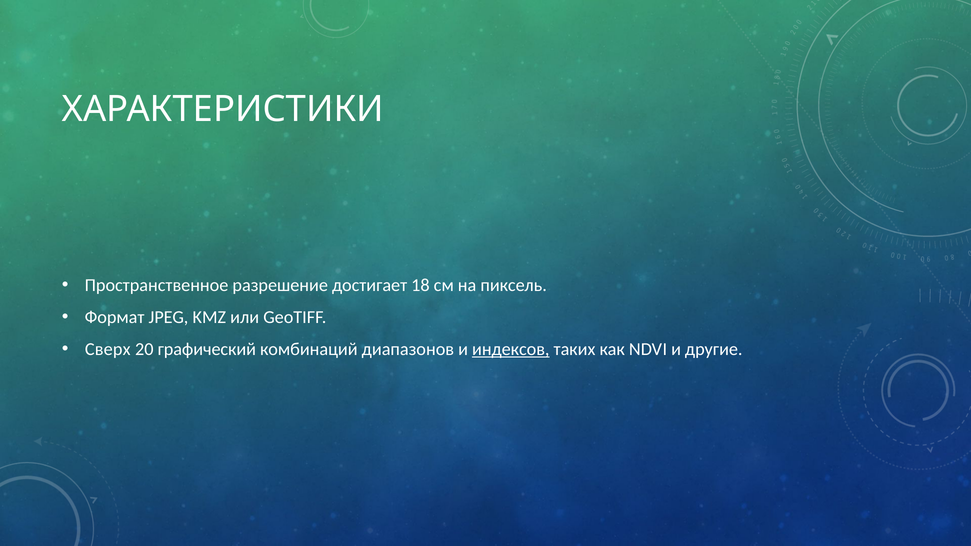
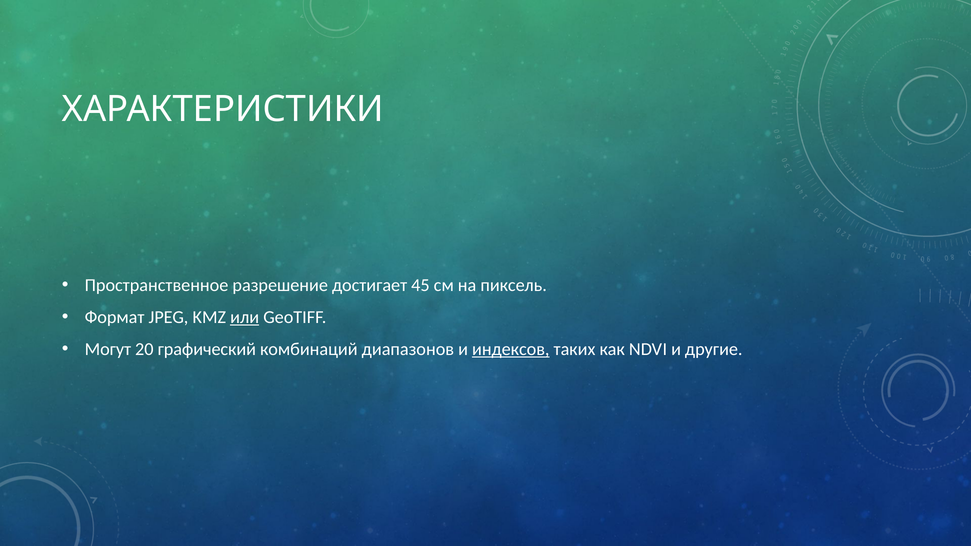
18: 18 -> 45
или underline: none -> present
Сверх: Сверх -> Могут
